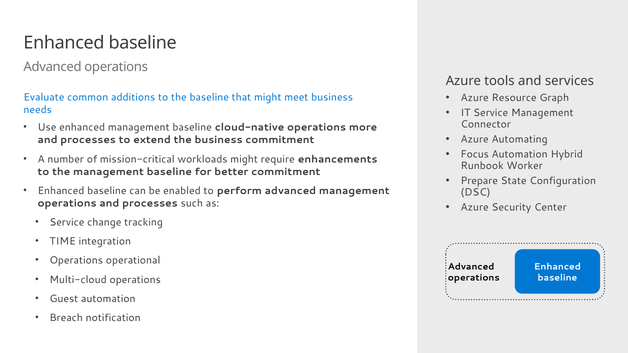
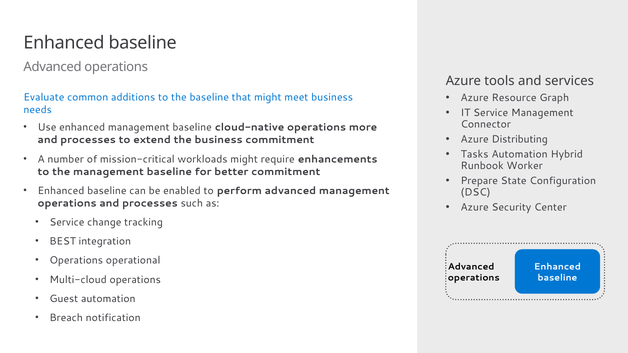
Automating: Automating -> Distributing
Focus: Focus -> Tasks
TIME: TIME -> BEST
